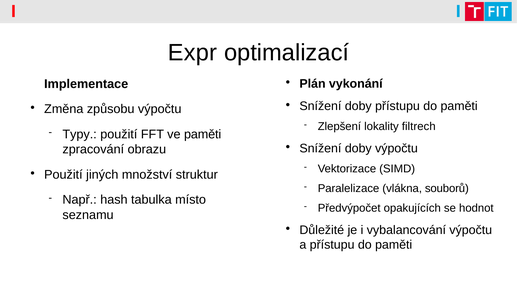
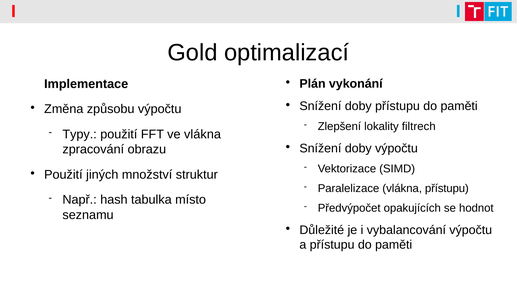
Expr: Expr -> Gold
ve paměti: paměti -> vlákna
vlákna souborů: souborů -> přístupu
